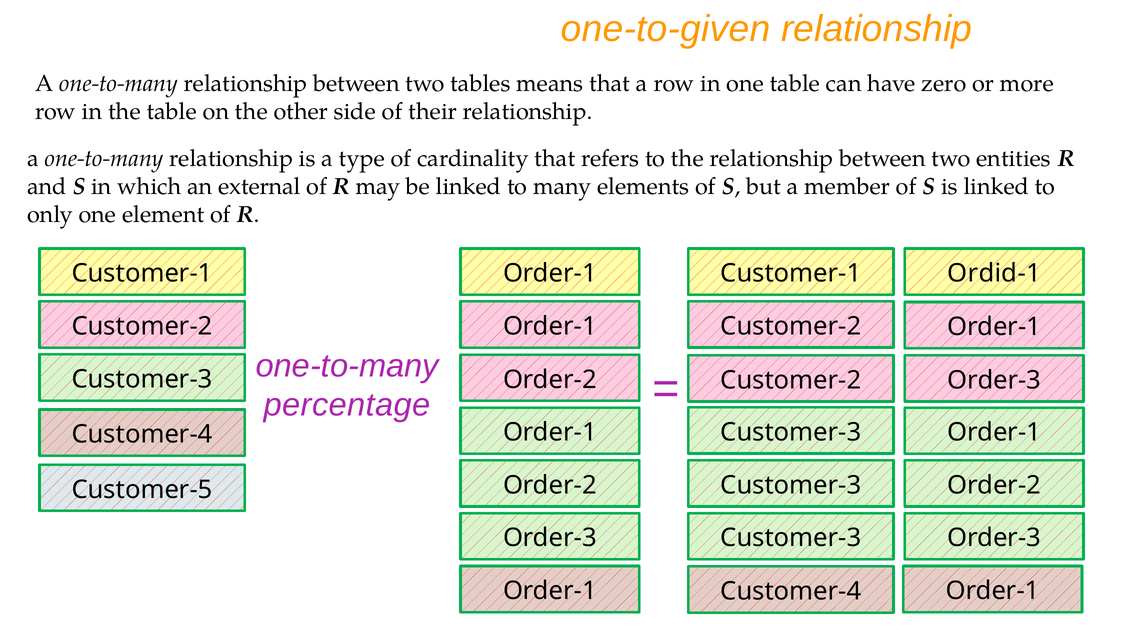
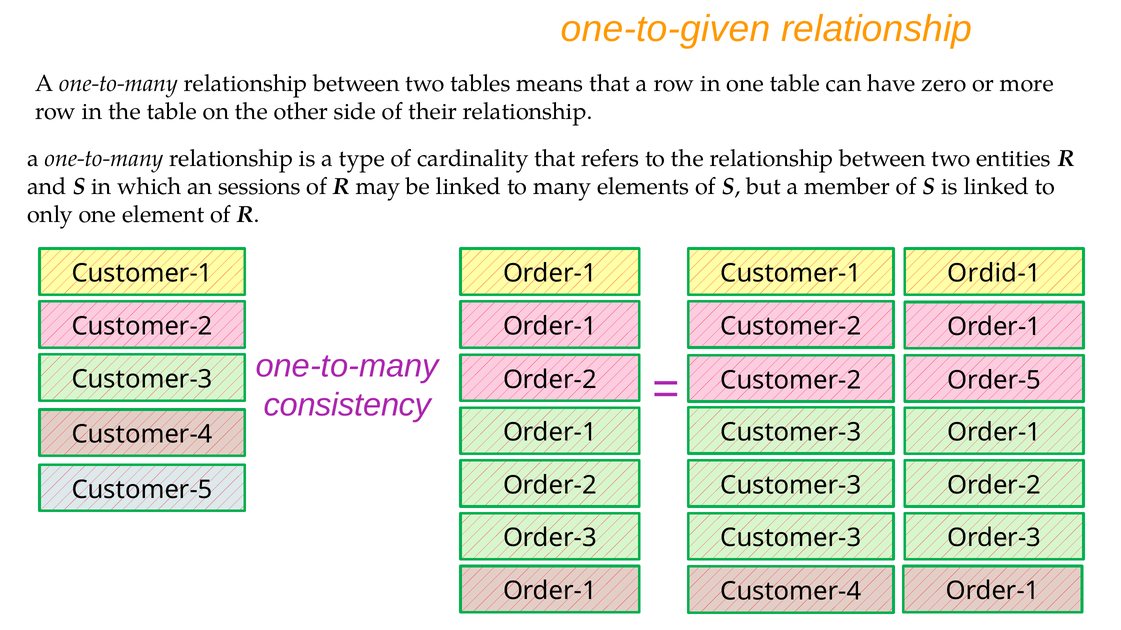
external: external -> sessions
Order-3 at (994, 380): Order-3 -> Order-5
percentage: percentage -> consistency
